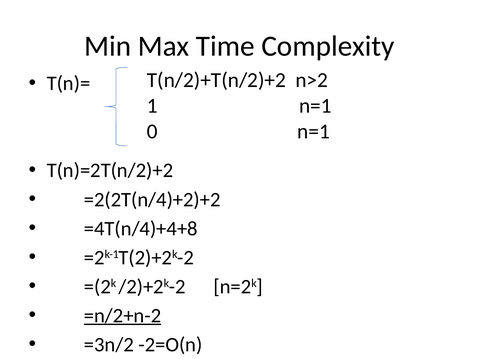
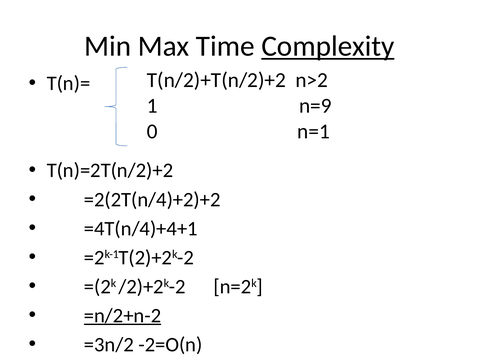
Complexity underline: none -> present
n=1 at (315, 106): n=1 -> n=9
=4T(n/4)+4+8: =4T(n/4)+4+8 -> =4T(n/4)+4+1
